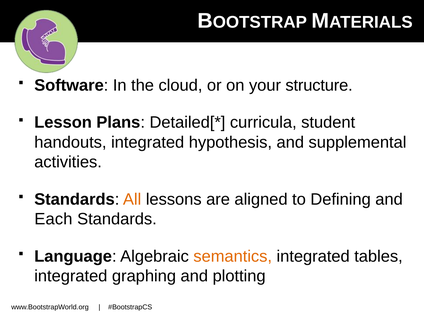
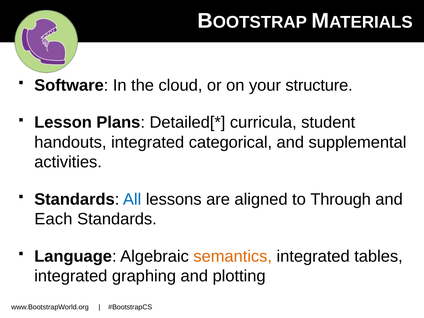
hypothesis: hypothesis -> categorical
All colour: orange -> blue
Defining: Defining -> Through
